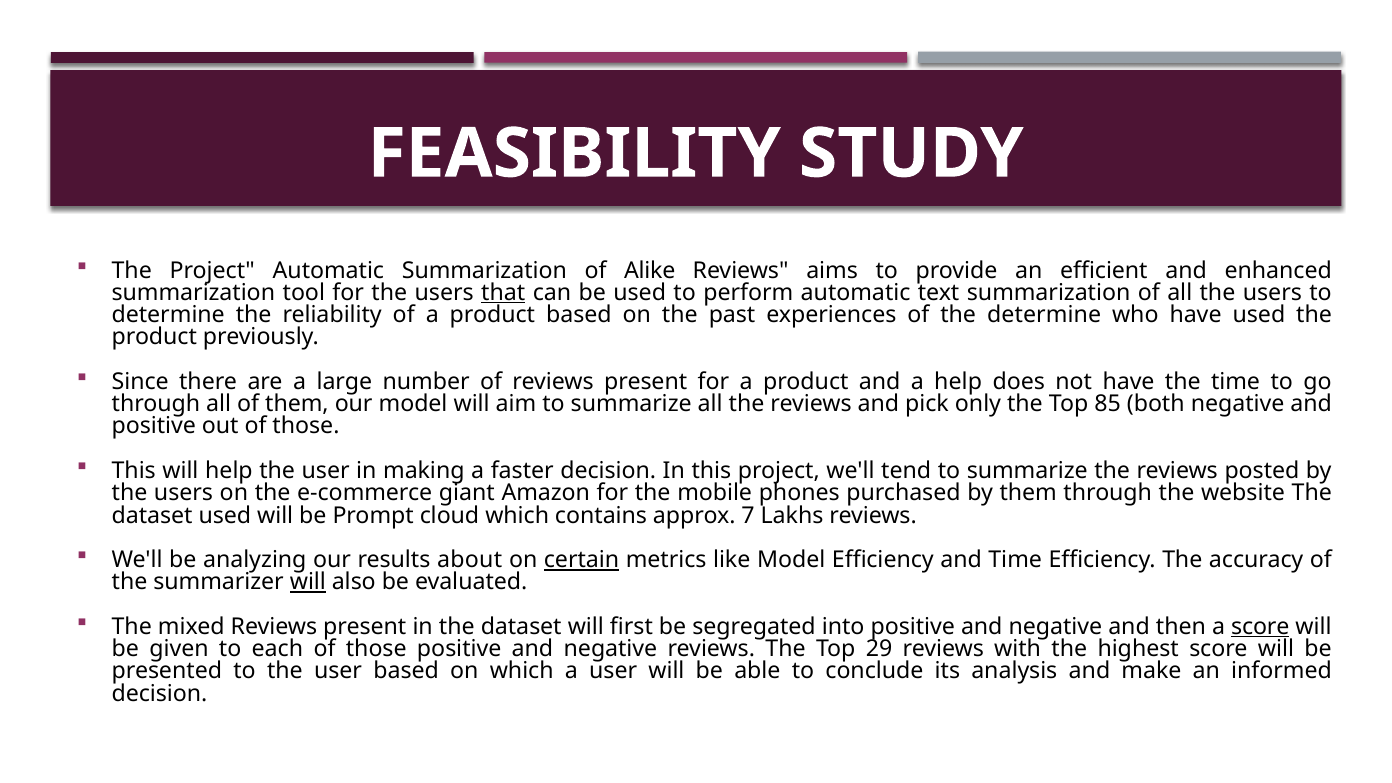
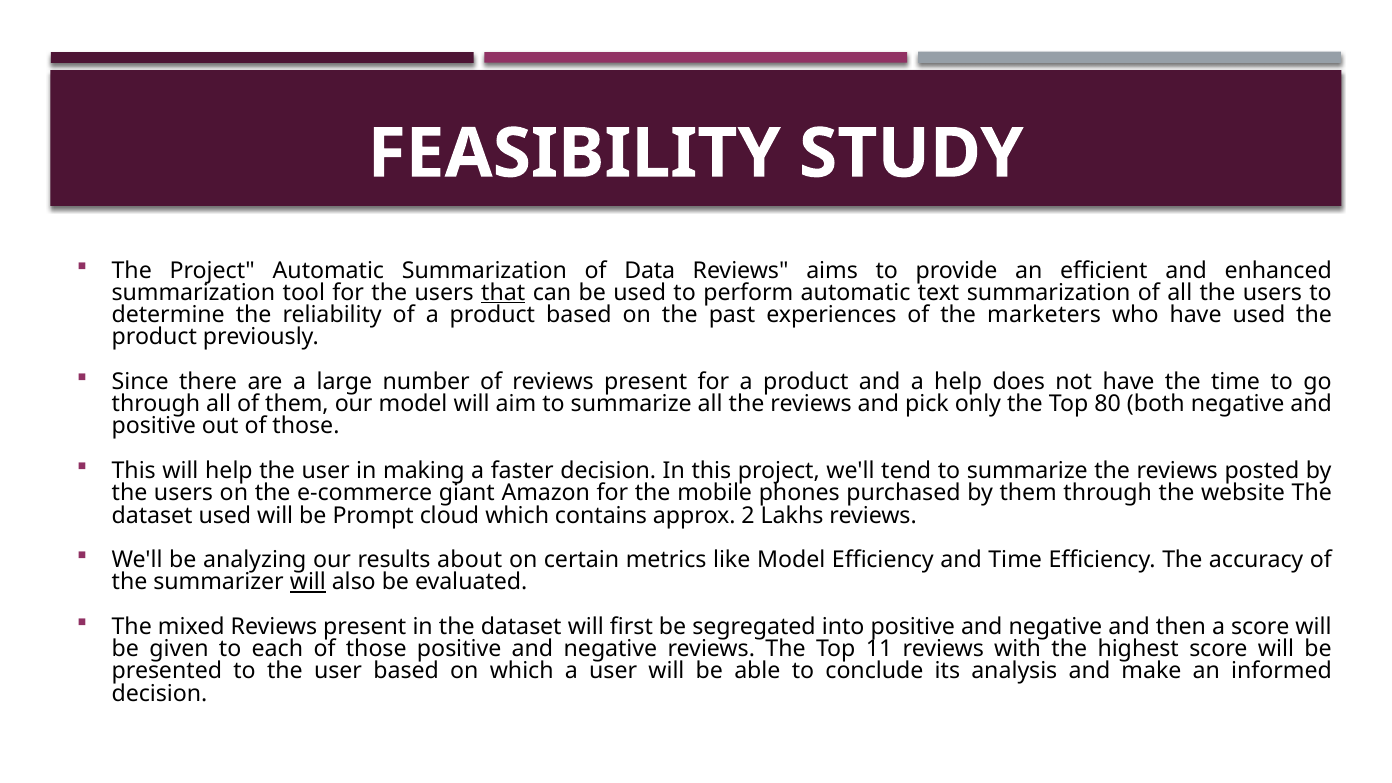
Alike: Alike -> Data
the determine: determine -> marketers
85: 85 -> 80
7: 7 -> 2
certain underline: present -> none
score at (1260, 627) underline: present -> none
29: 29 -> 11
